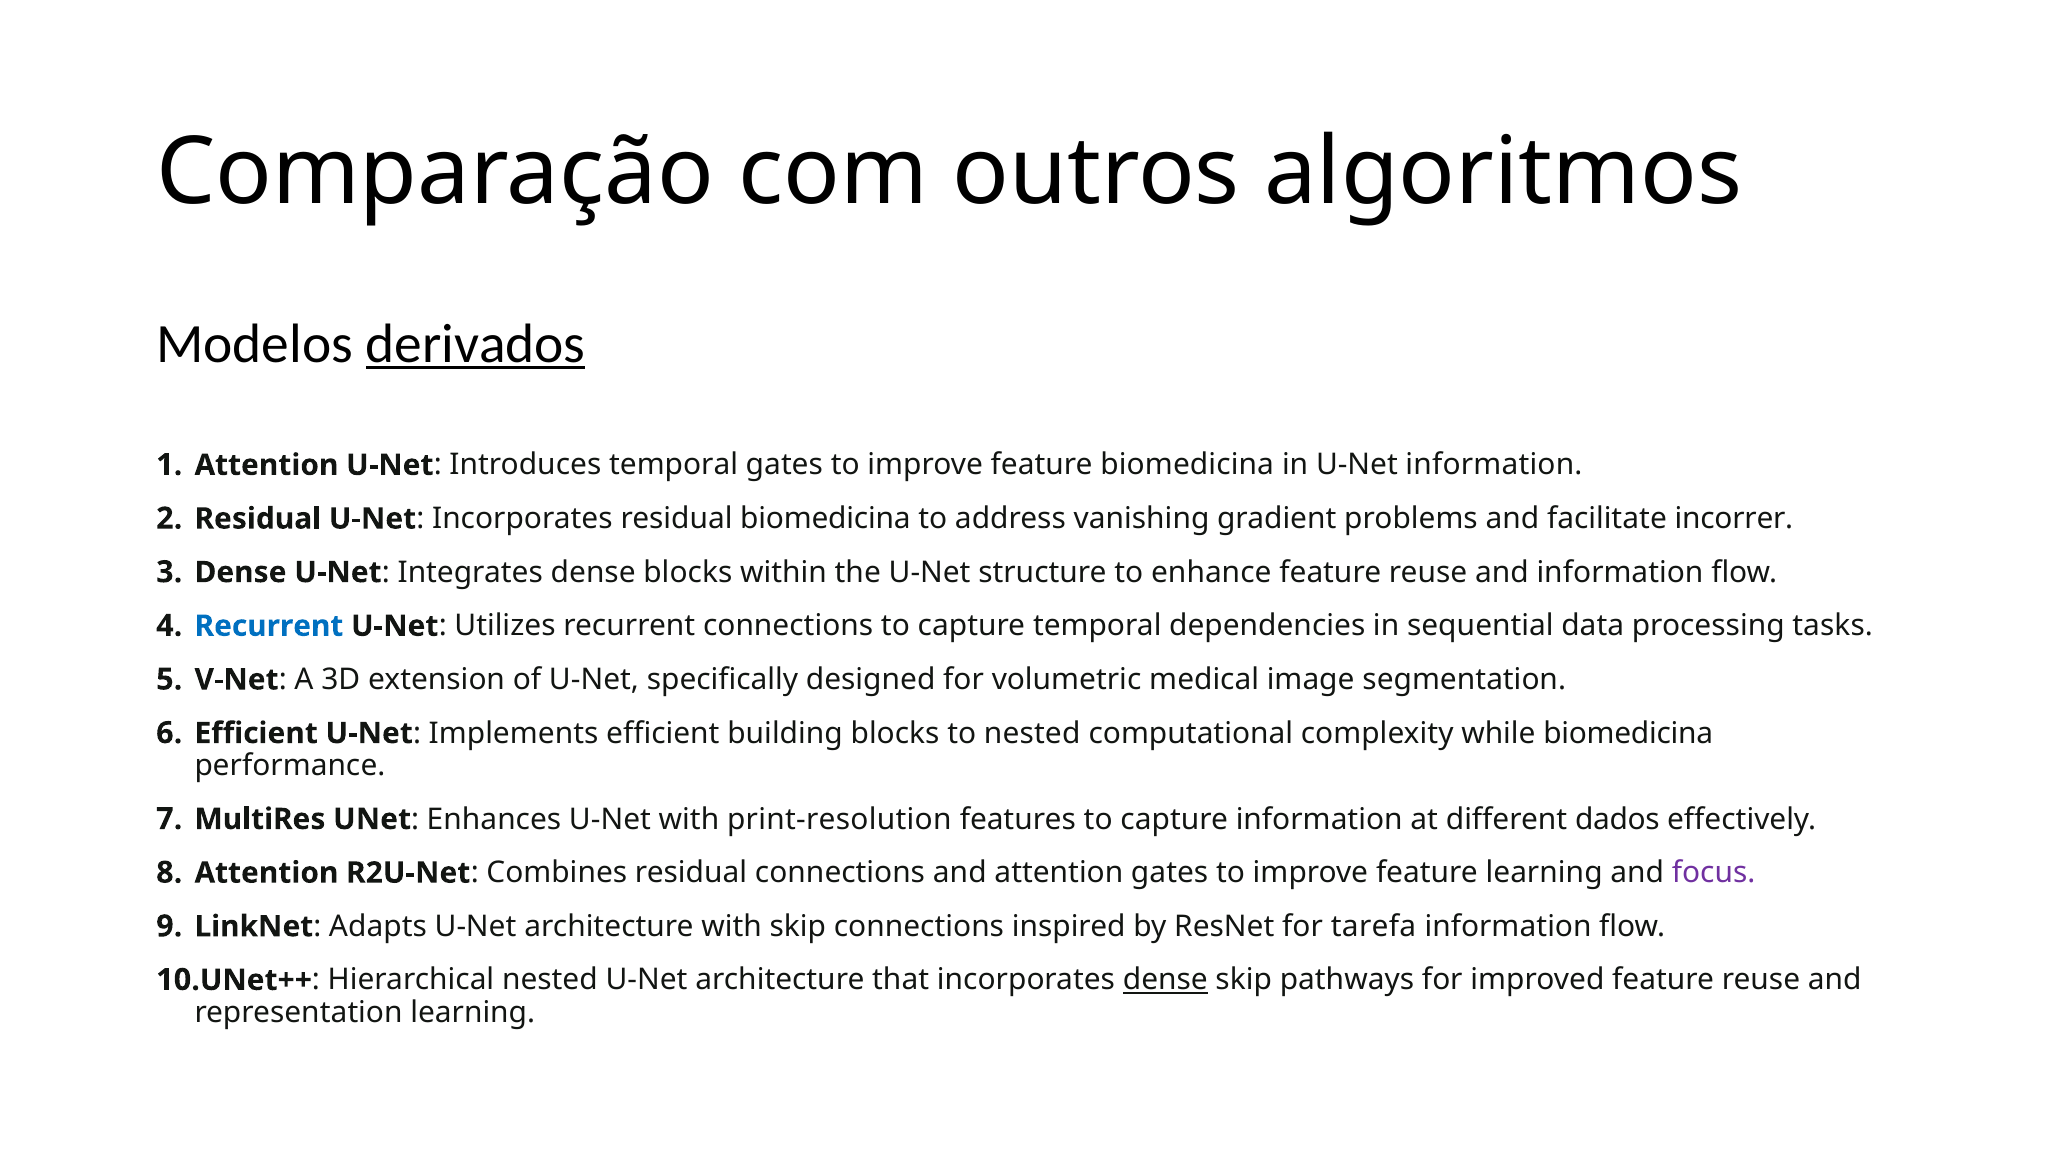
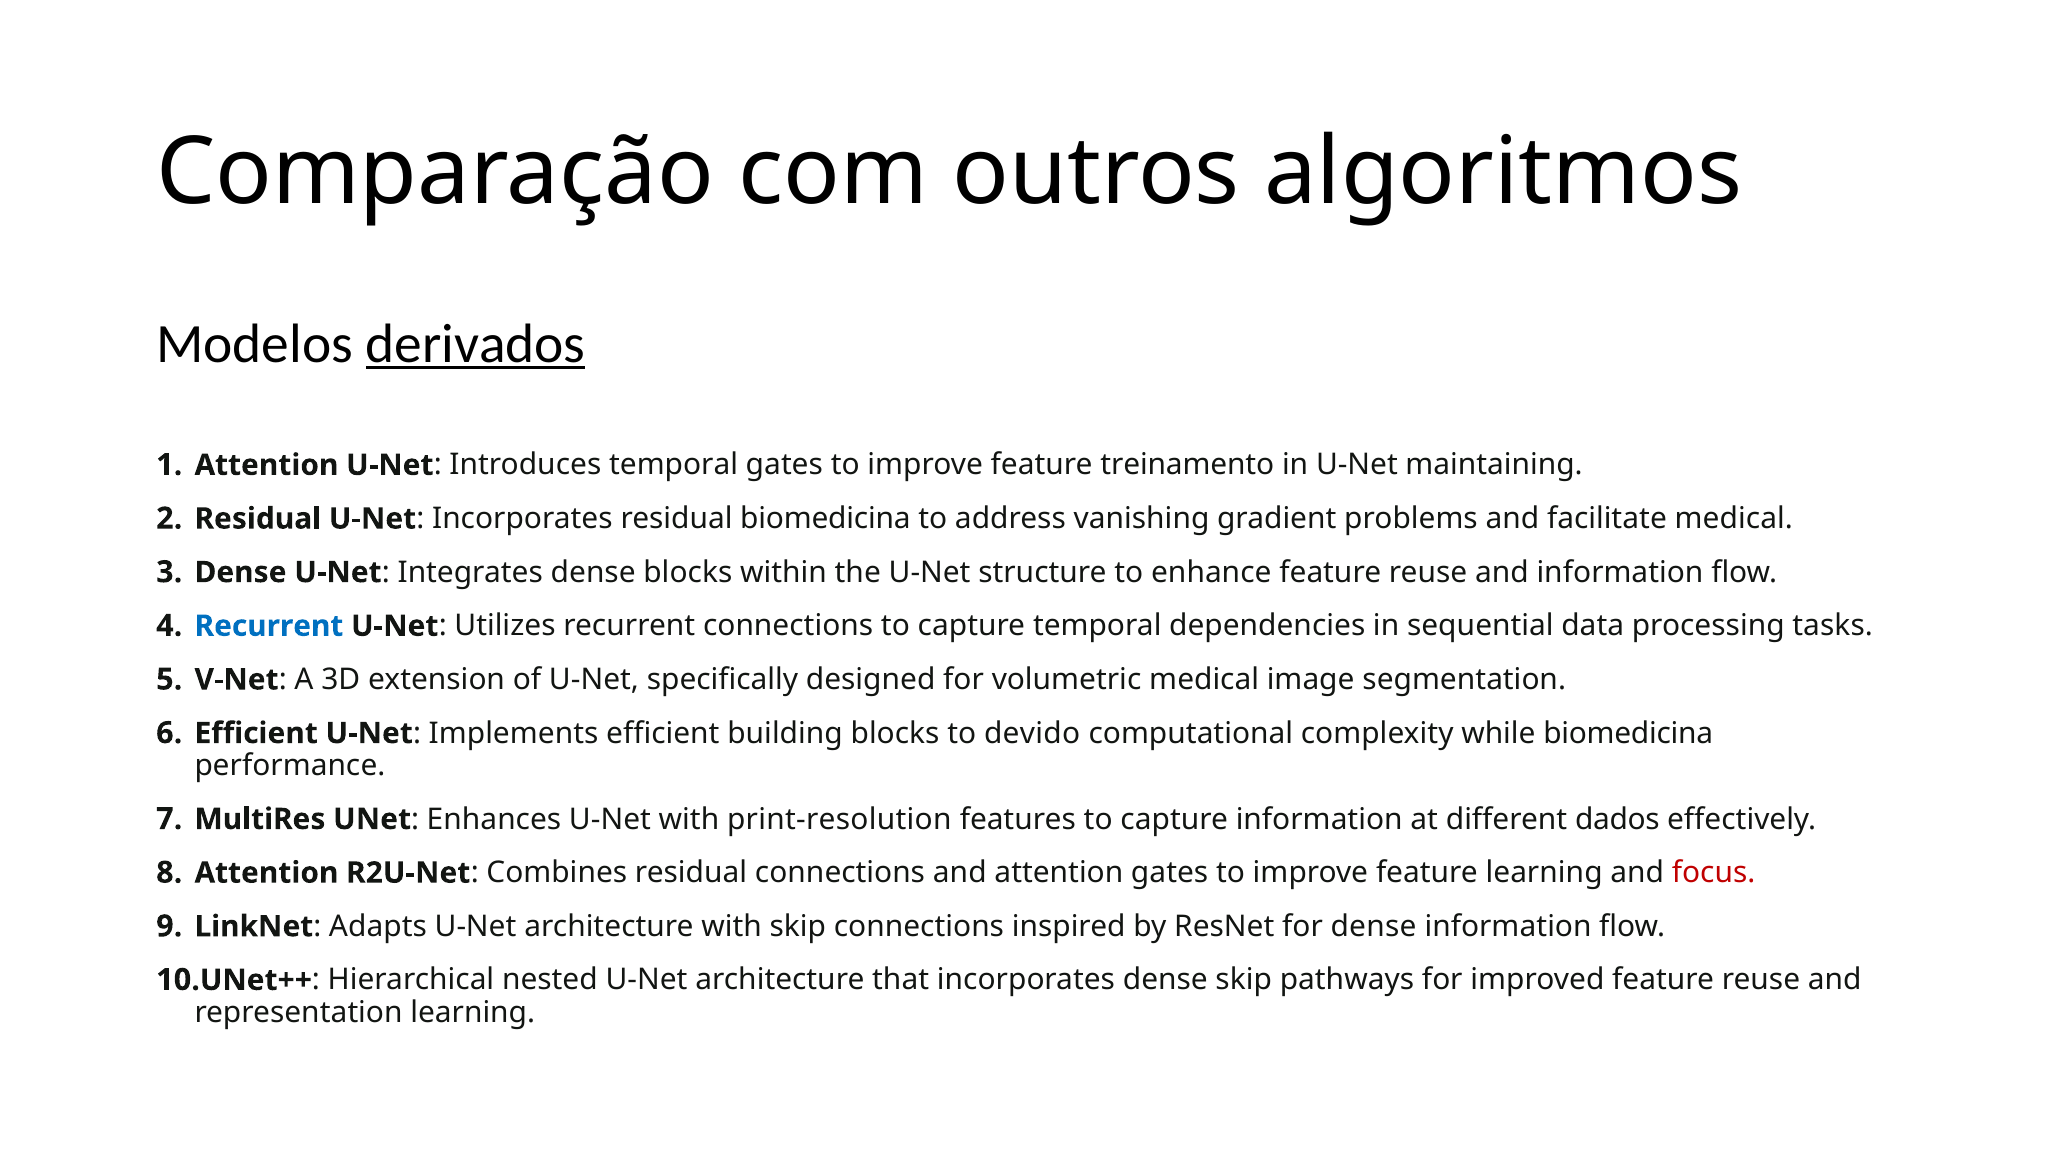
feature biomedicina: biomedicina -> treinamento
U-Net information: information -> maintaining
facilitate incorrer: incorrer -> medical
to nested: nested -> devido
focus colour: purple -> red
for tarefa: tarefa -> dense
dense at (1165, 980) underline: present -> none
